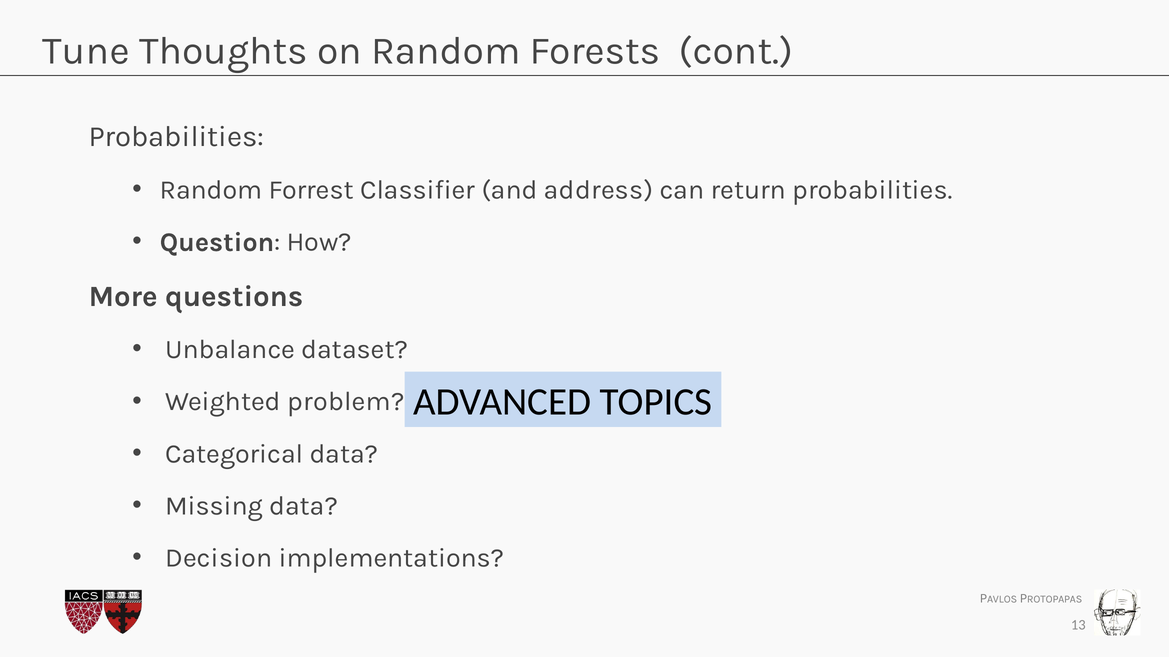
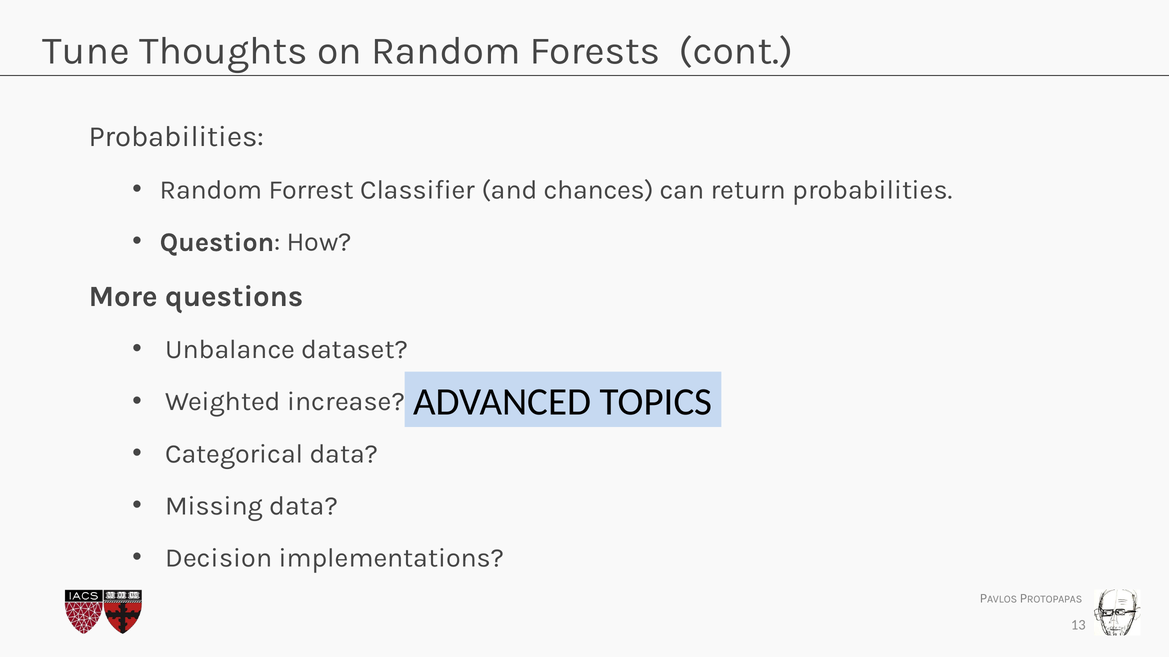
address: address -> chances
problem: problem -> increase
